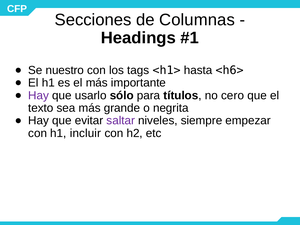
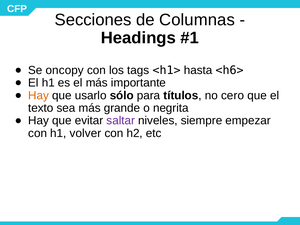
nuestro: nuestro -> oncopy
Hay at (39, 95) colour: purple -> orange
incluir: incluir -> volver
